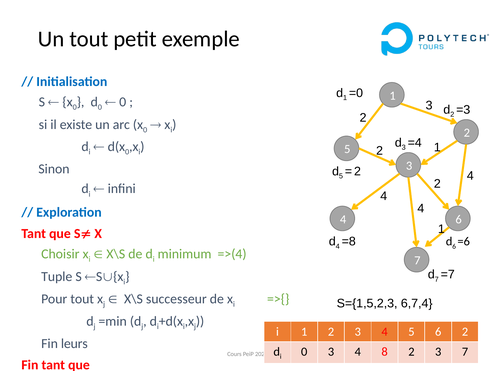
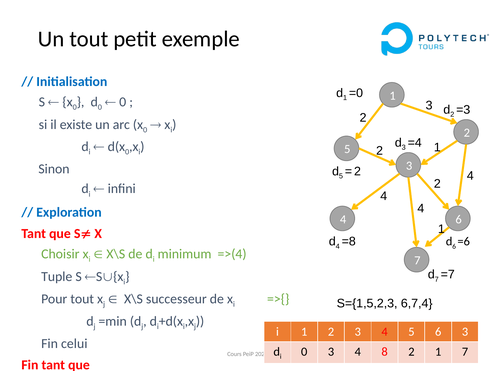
6 2: 2 -> 3
leurs: leurs -> celui
8 2 3: 3 -> 1
